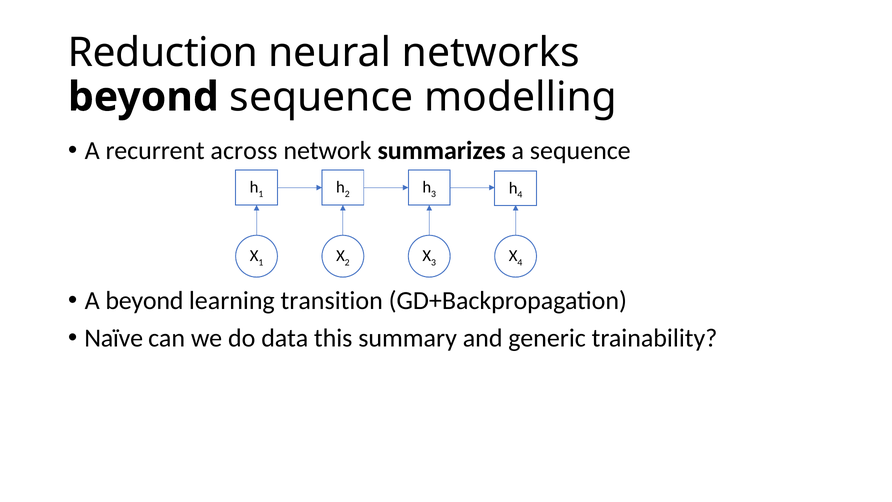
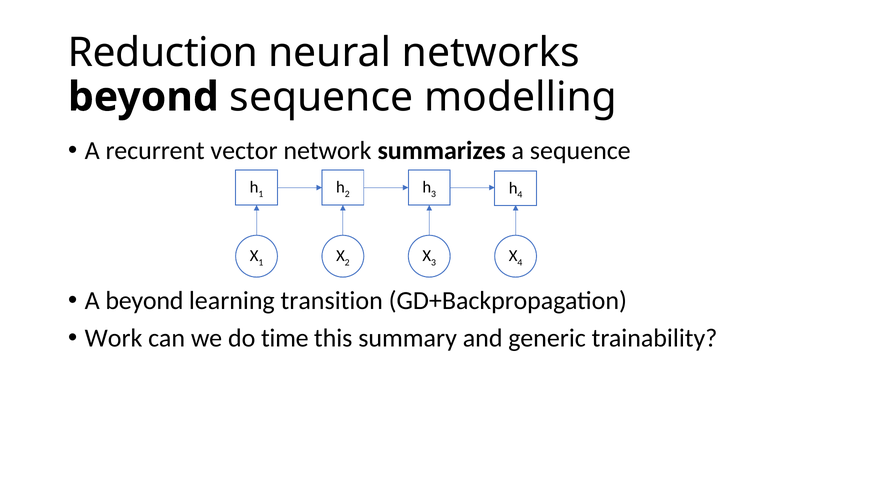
across: across -> vector
Naïve: Naïve -> Work
data: data -> time
